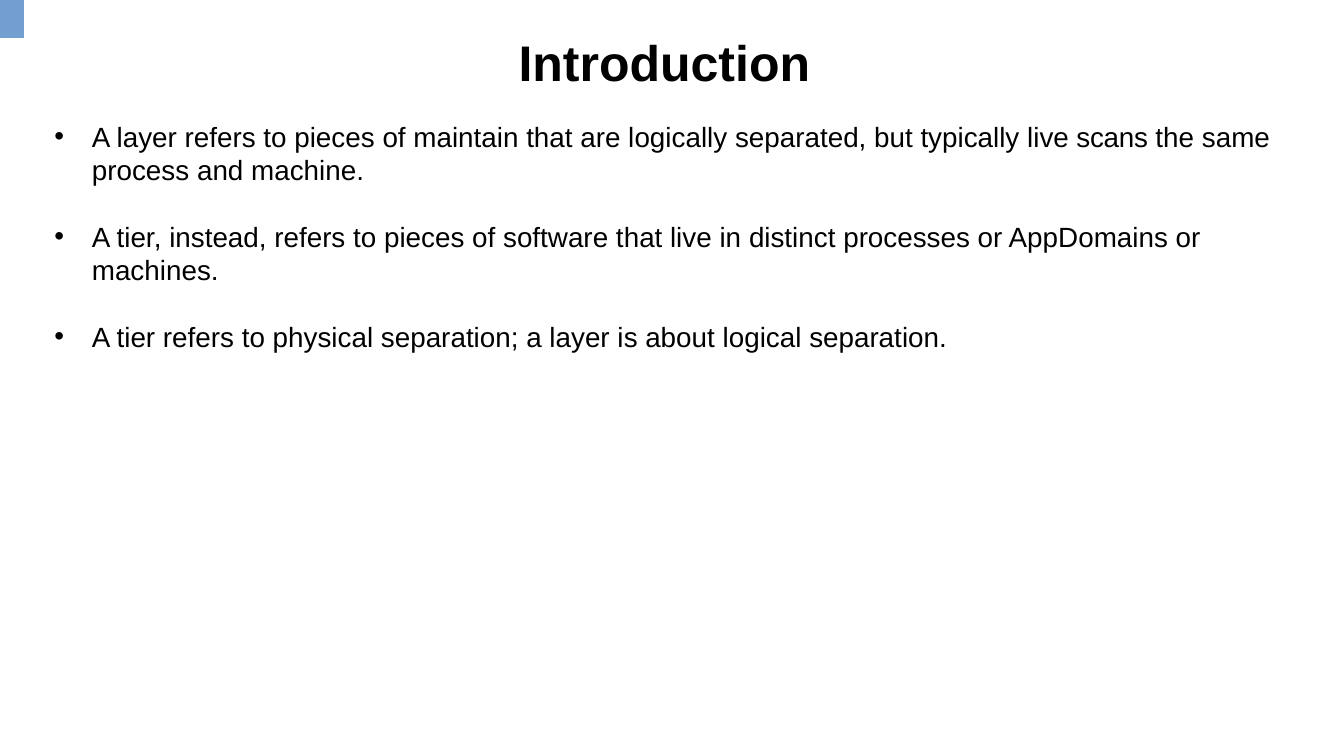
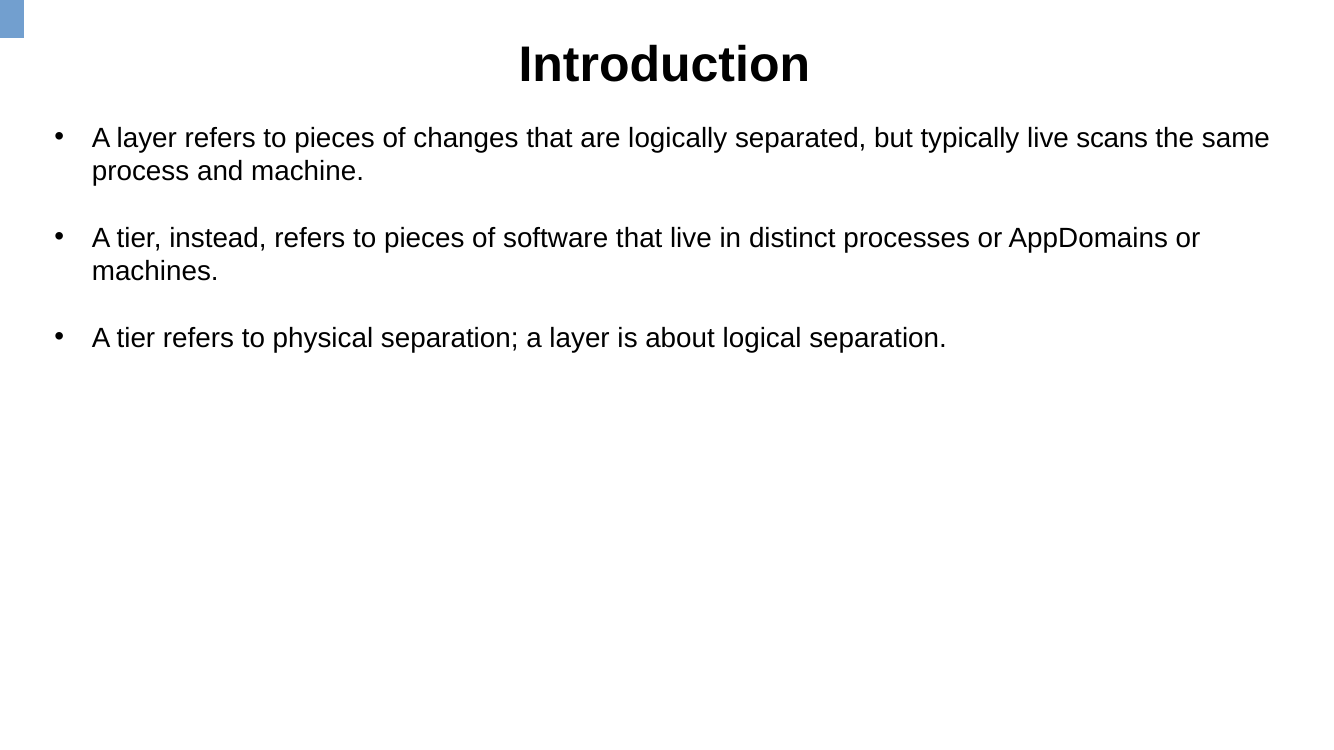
maintain: maintain -> changes
